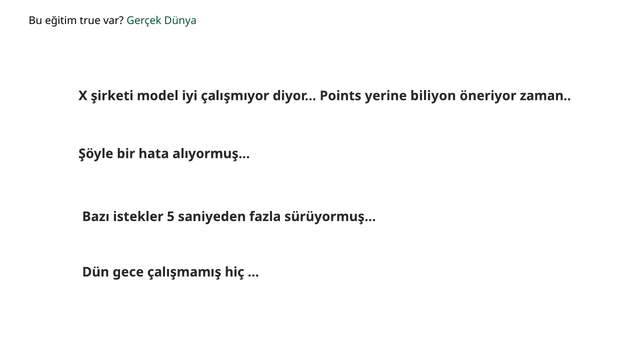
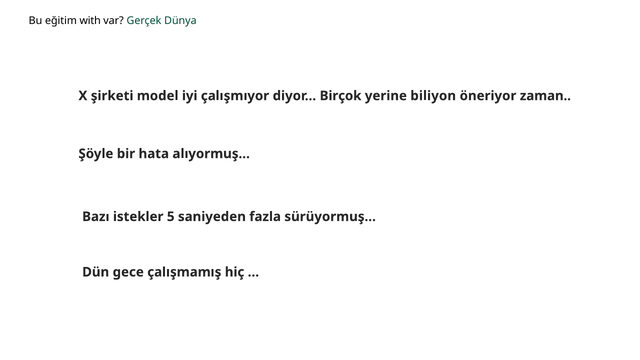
true: true -> with
Points: Points -> Birçok
